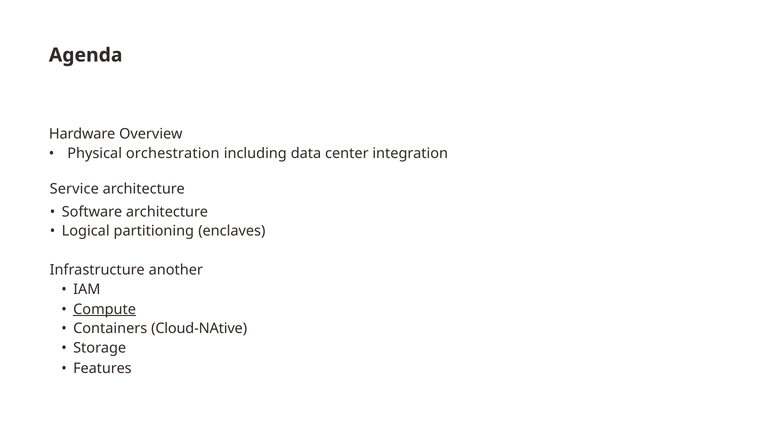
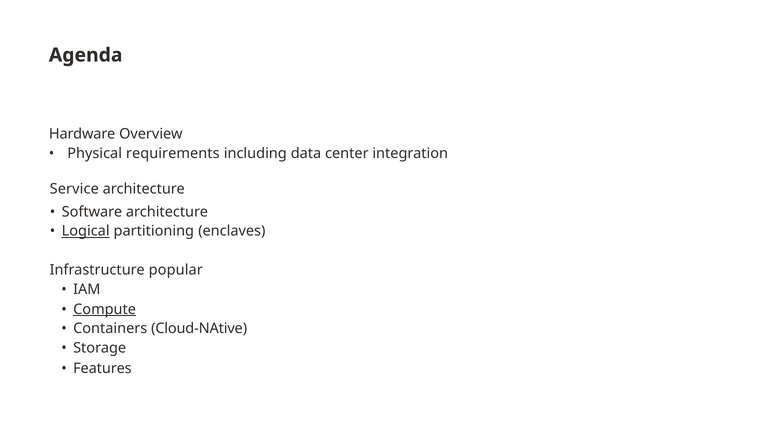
orchestration: orchestration -> requirements
Logical underline: none -> present
another: another -> popular
